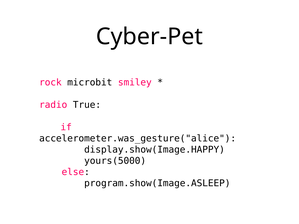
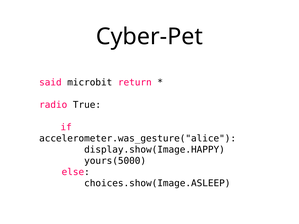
rock: rock -> said
smiley: smiley -> return
program.show(Image.ASLEEP: program.show(Image.ASLEEP -> choices.show(Image.ASLEEP
